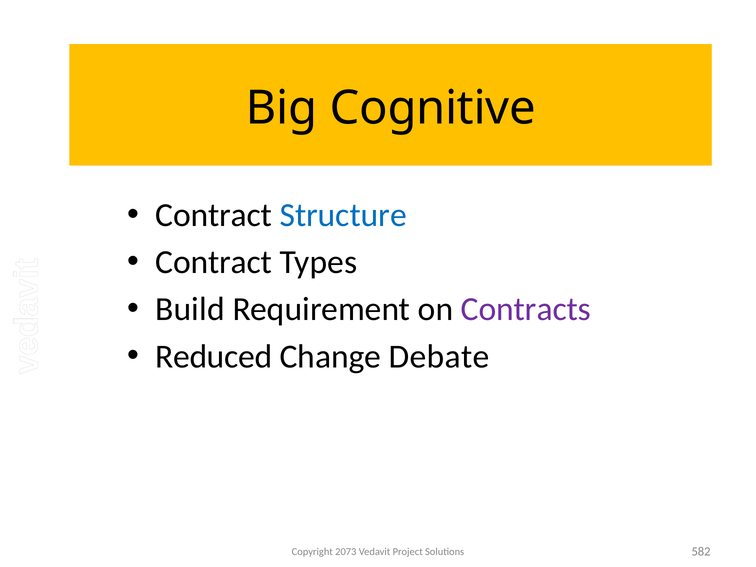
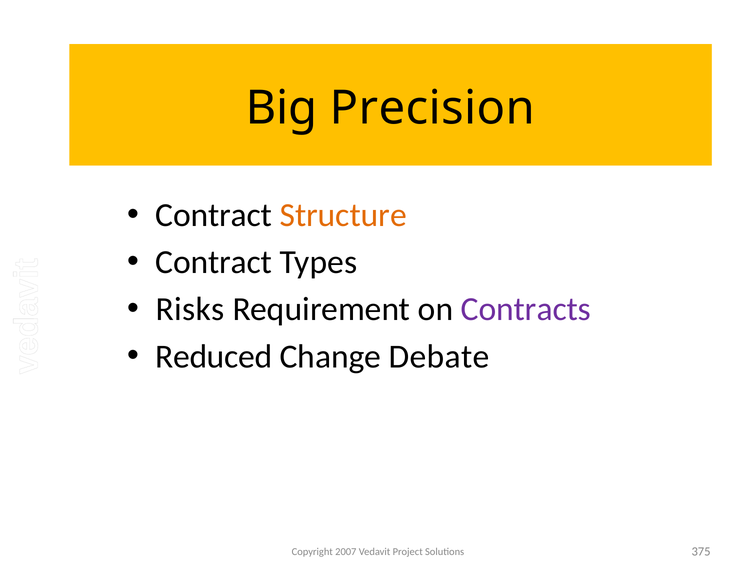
Cognitive: Cognitive -> Precision
Structure colour: blue -> orange
Build: Build -> Risks
2073: 2073 -> 2007
582: 582 -> 375
